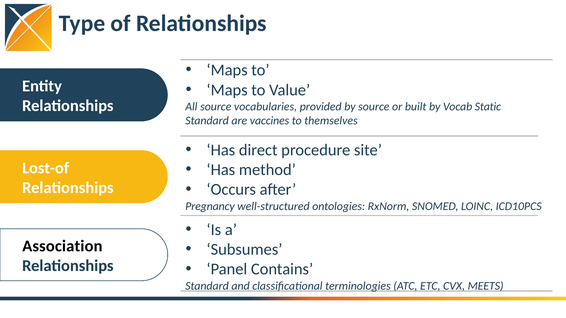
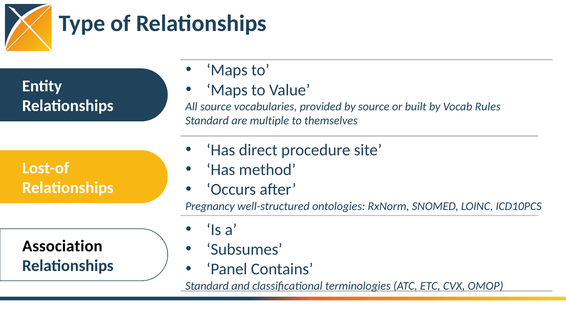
Static: Static -> Rules
vaccines: vaccines -> multiple
MEETS: MEETS -> OMOP
